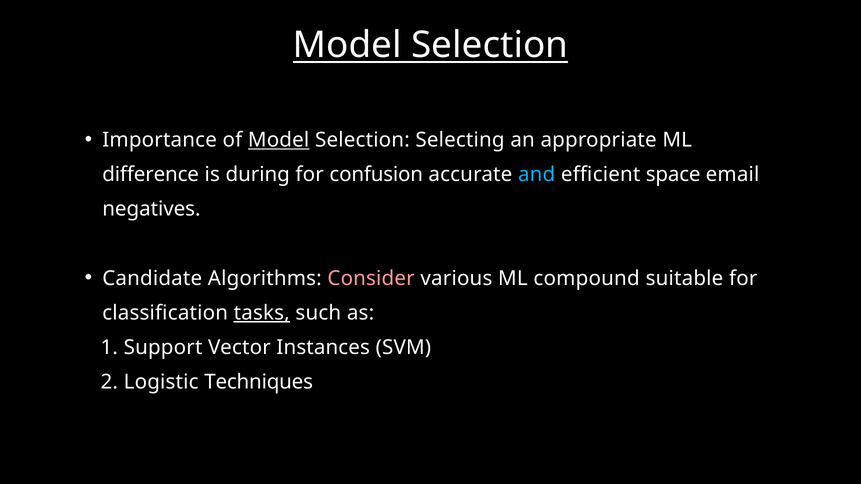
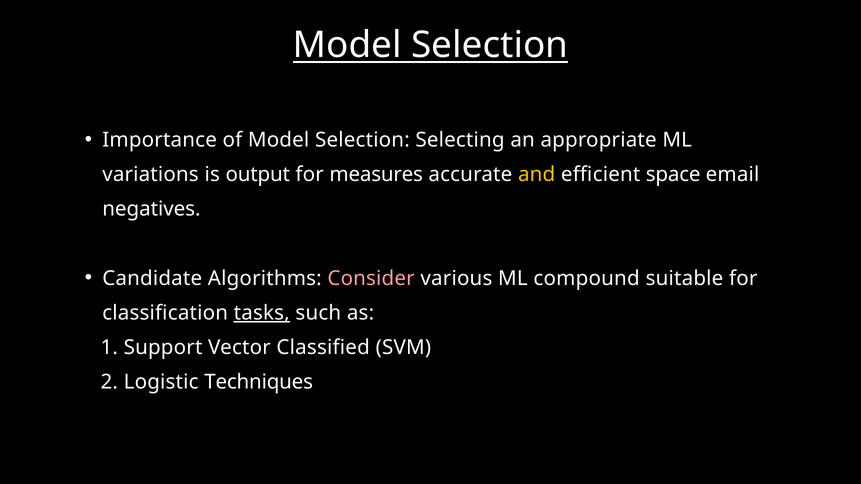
Model at (279, 140) underline: present -> none
difference: difference -> variations
during: during -> output
confusion: confusion -> measures
and colour: light blue -> yellow
Instances: Instances -> Classified
